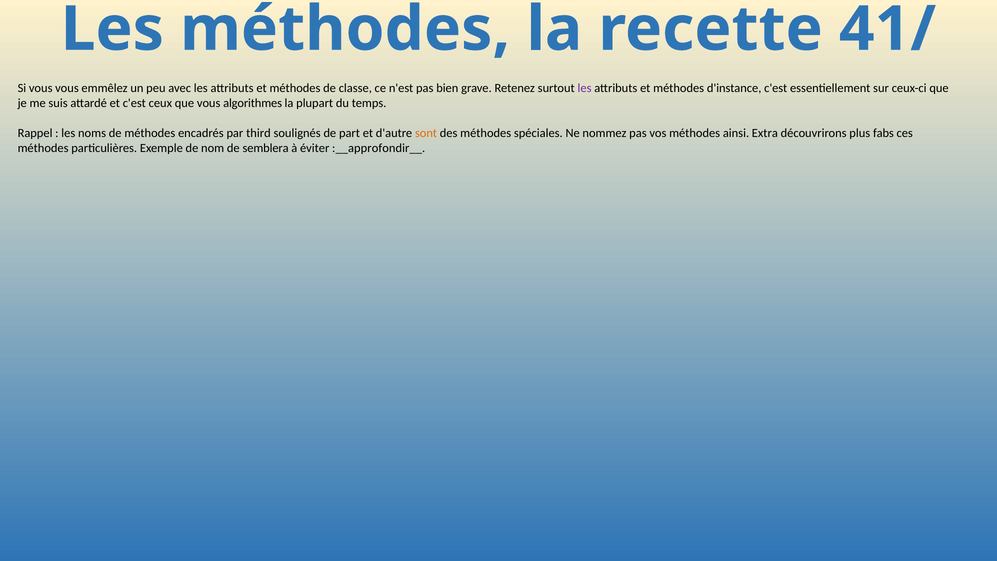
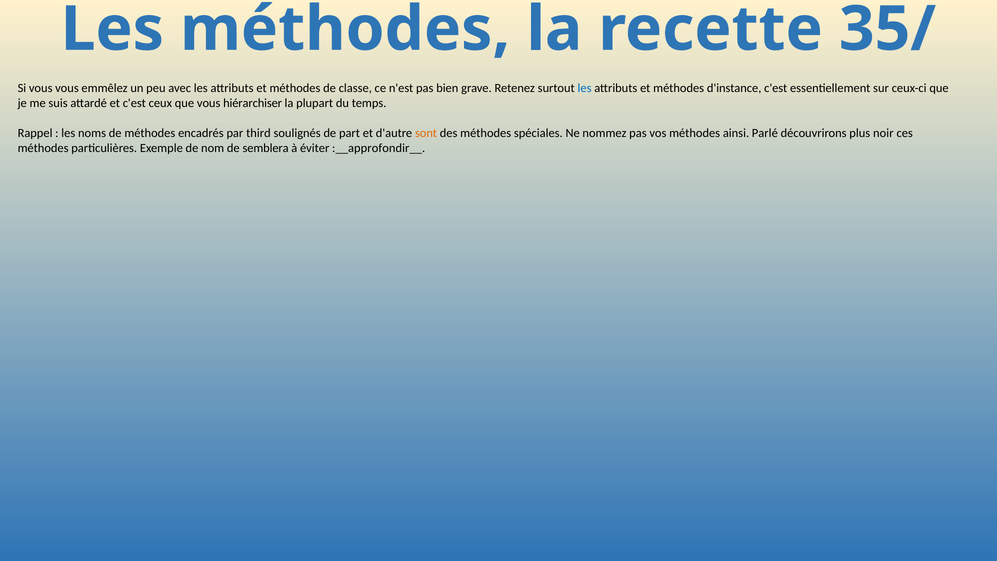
41/: 41/ -> 35/
les at (585, 88) colour: purple -> blue
algorithmes: algorithmes -> hiérarchiser
Extra: Extra -> Parlé
fabs: fabs -> noir
